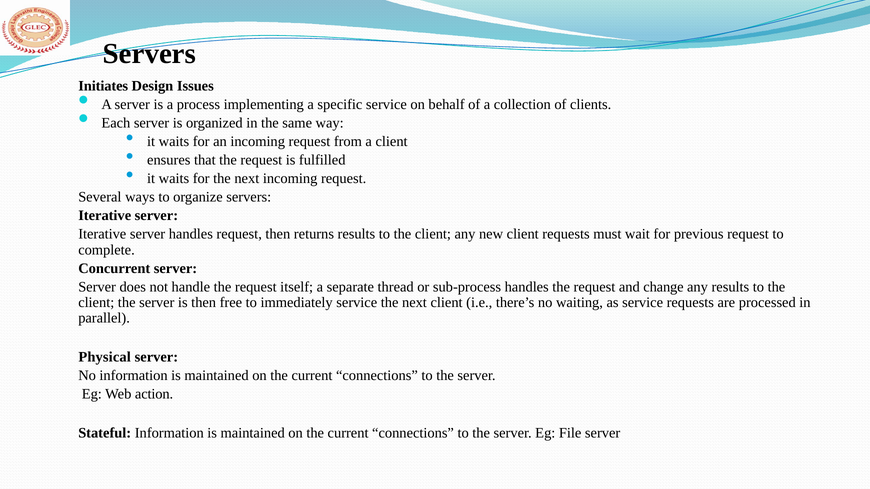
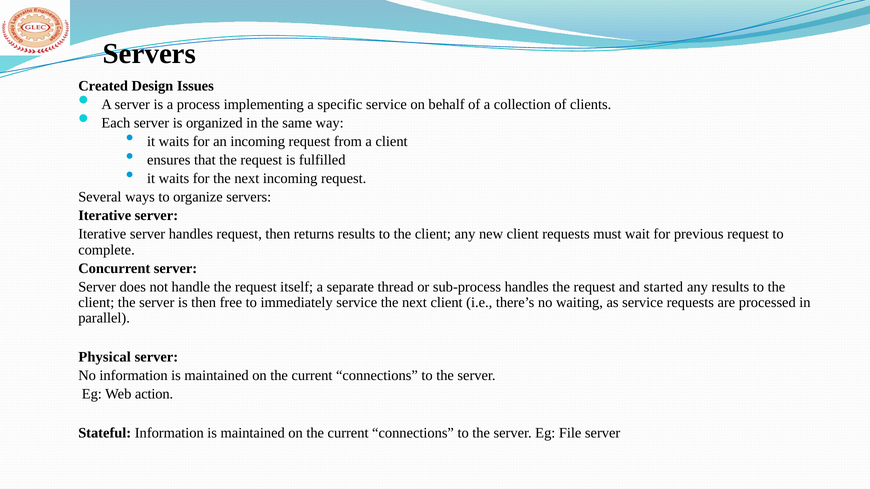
Initiates: Initiates -> Created
change: change -> started
